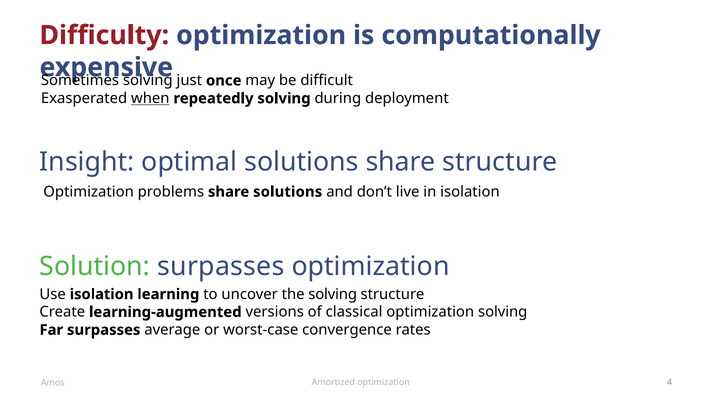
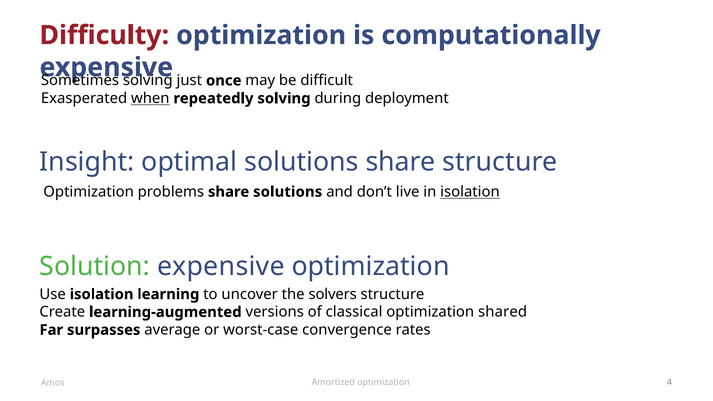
isolation at (470, 192) underline: none -> present
Solution surpasses: surpasses -> expensive
the solving: solving -> solvers
optimization solving: solving -> shared
